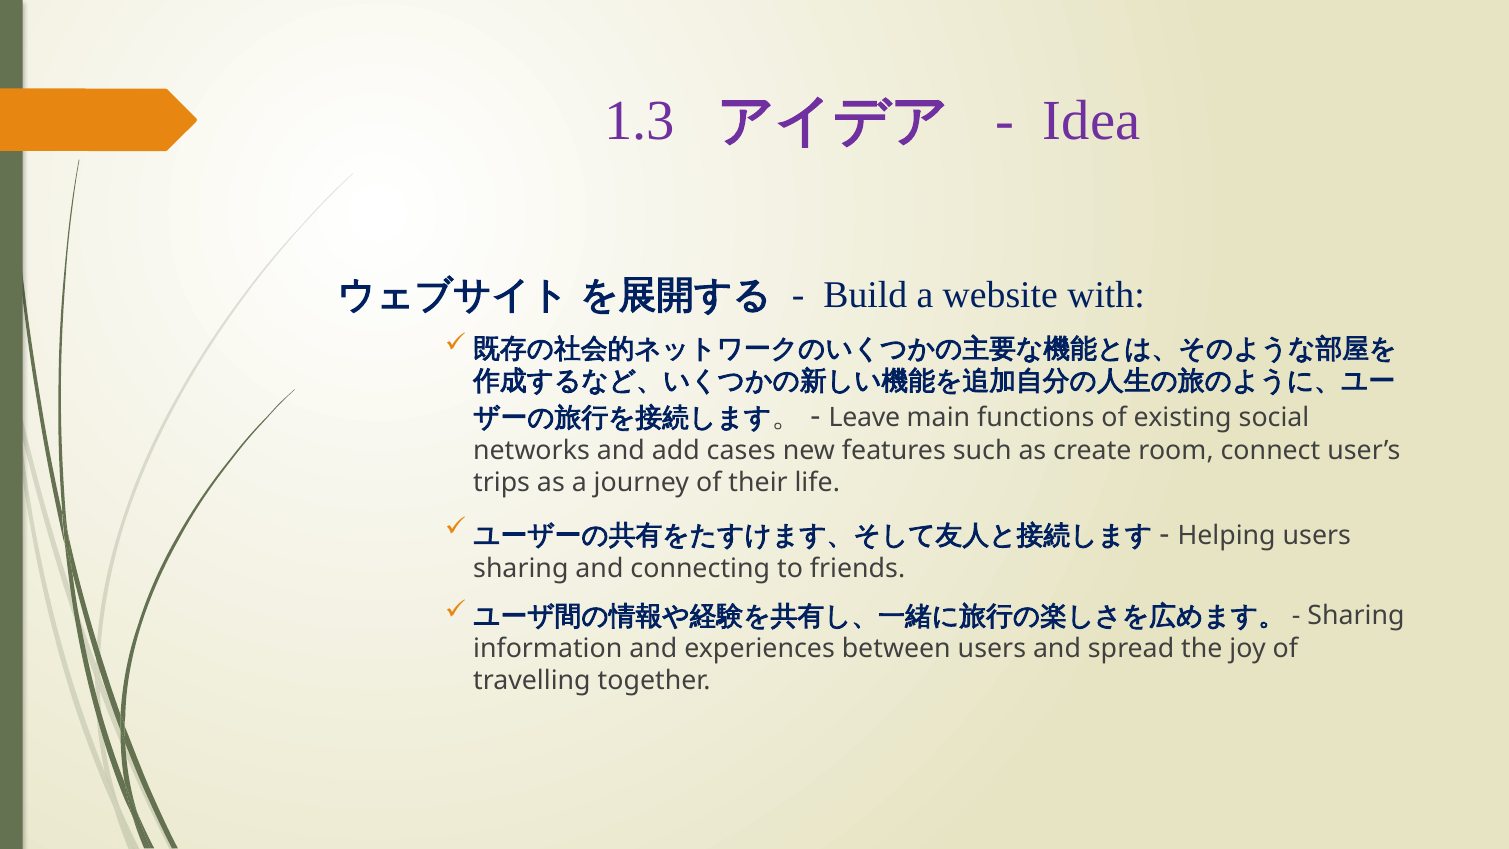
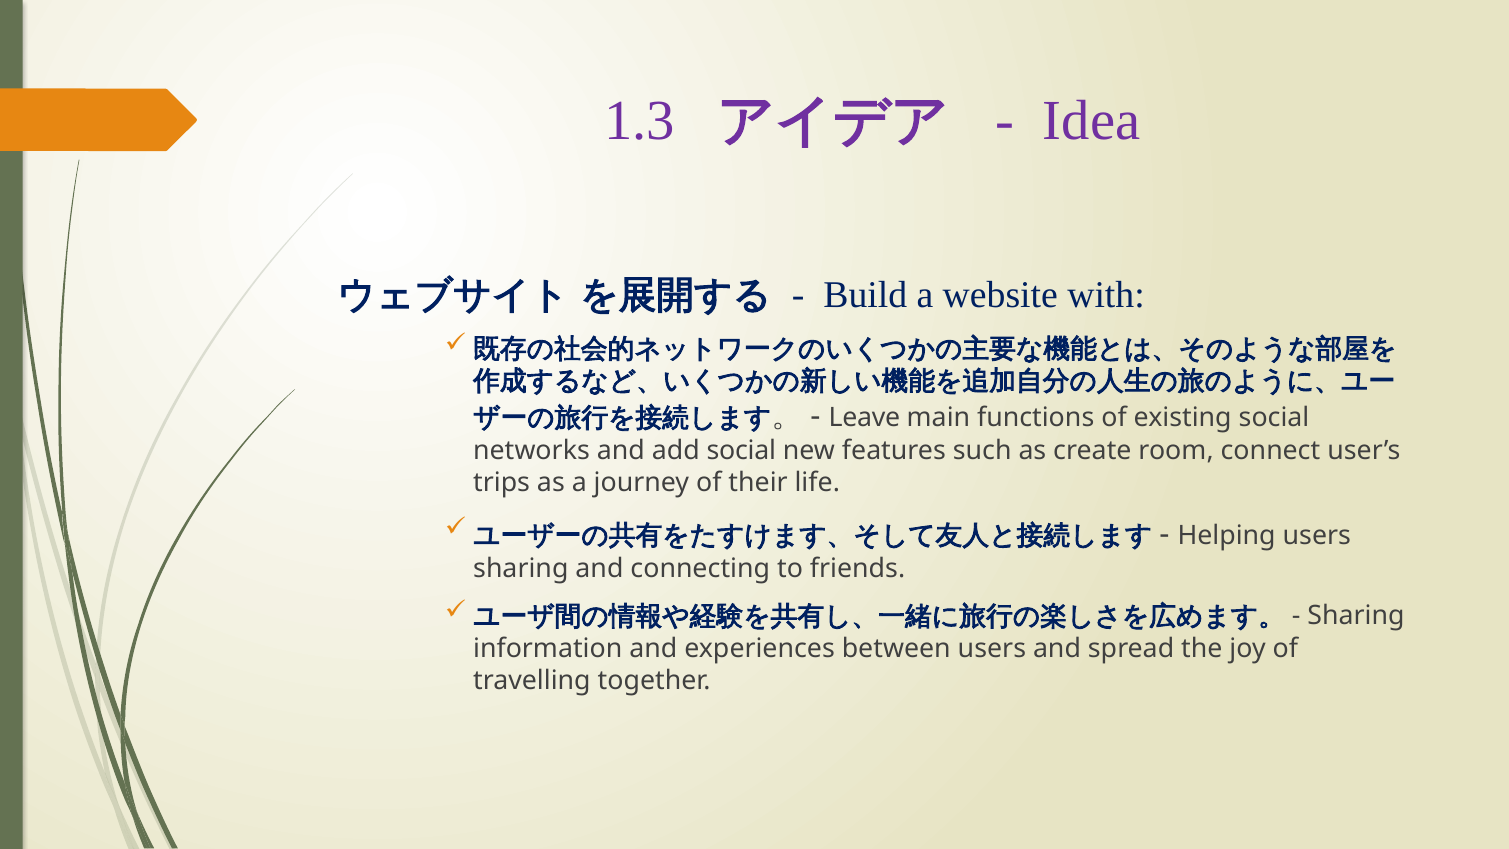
add cases: cases -> social
